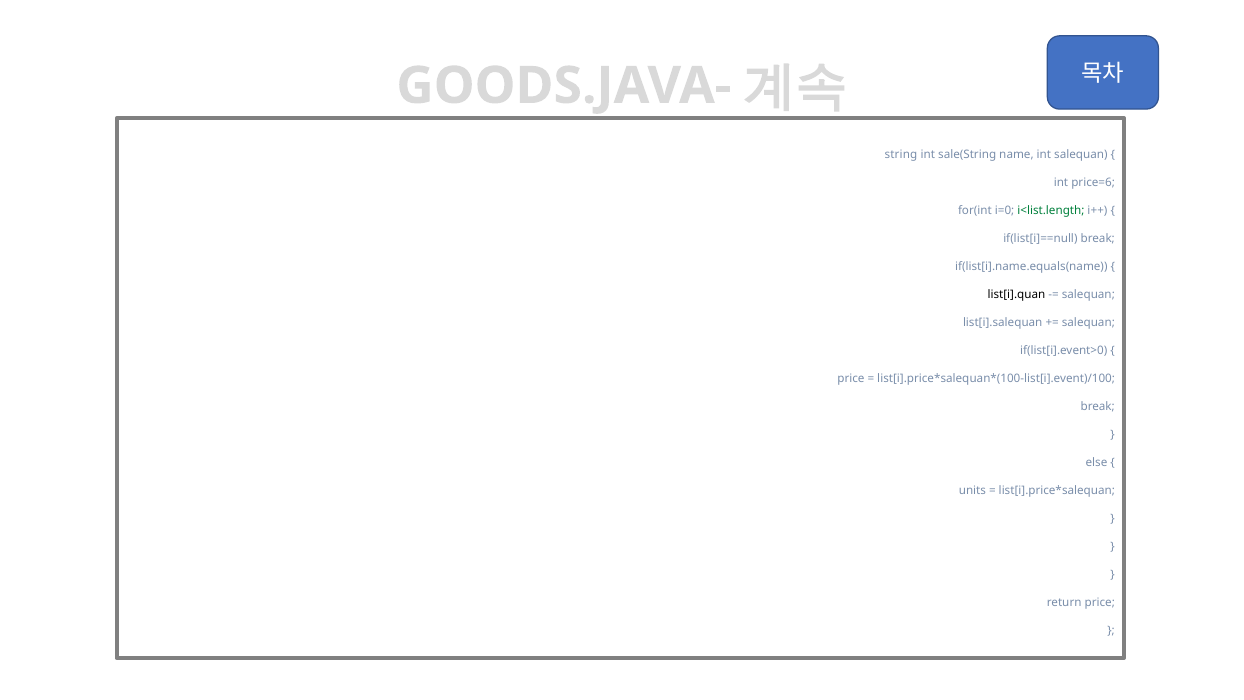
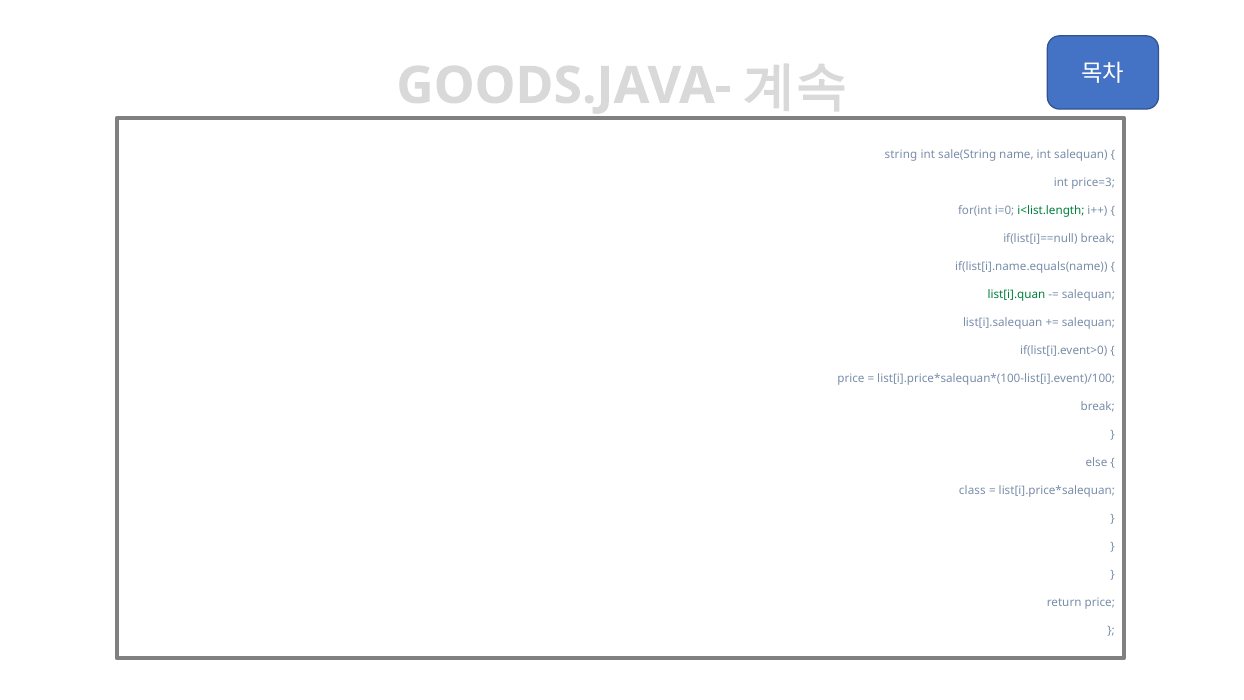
price=6: price=6 -> price=3
list[i].quan colour: black -> green
units: units -> class
